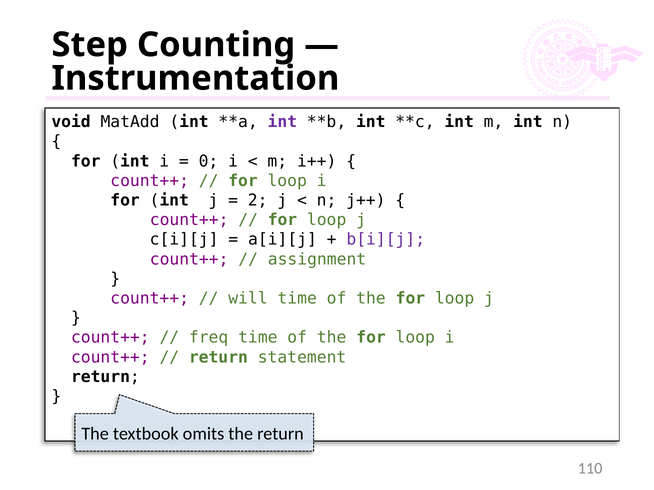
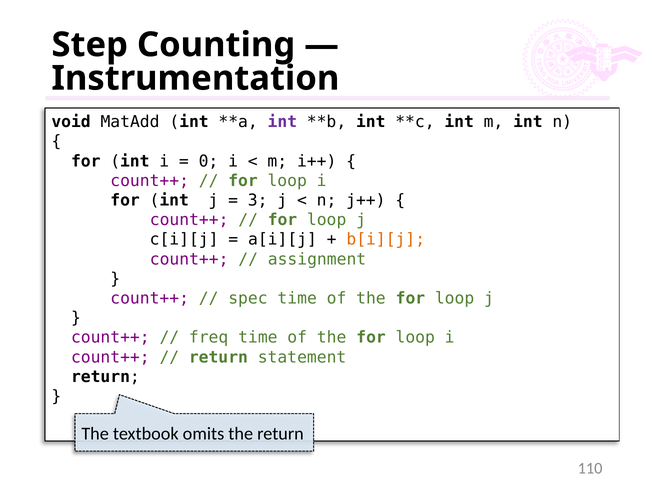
2: 2 -> 3
b[i][j colour: purple -> orange
will: will -> spec
